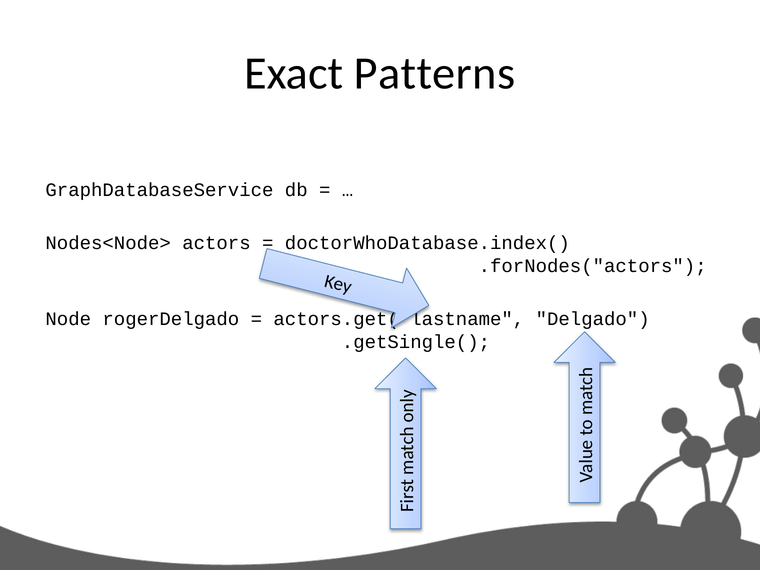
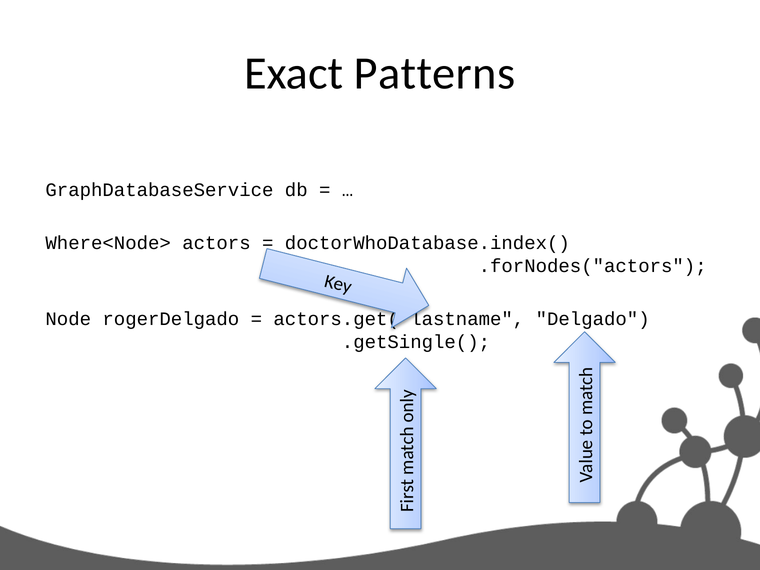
Nodes<Node>: Nodes<Node> -> Where<Node>
